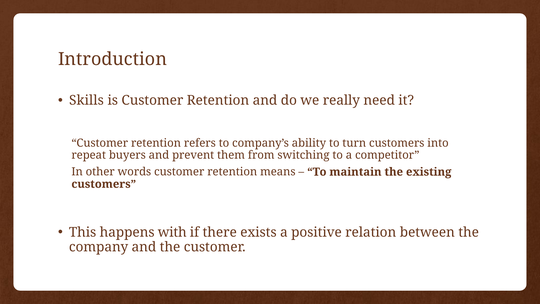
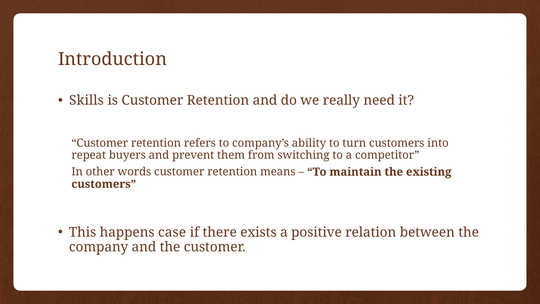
with: with -> case
